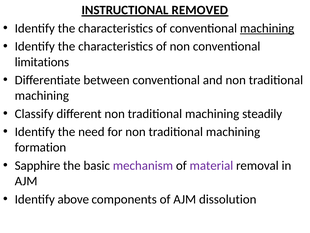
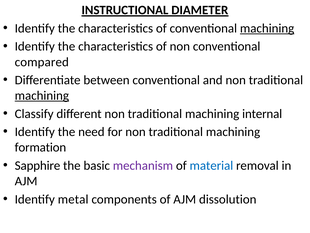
REMOVED: REMOVED -> DIAMETER
limitations: limitations -> compared
machining at (42, 95) underline: none -> present
steadily: steadily -> internal
material colour: purple -> blue
above: above -> metal
